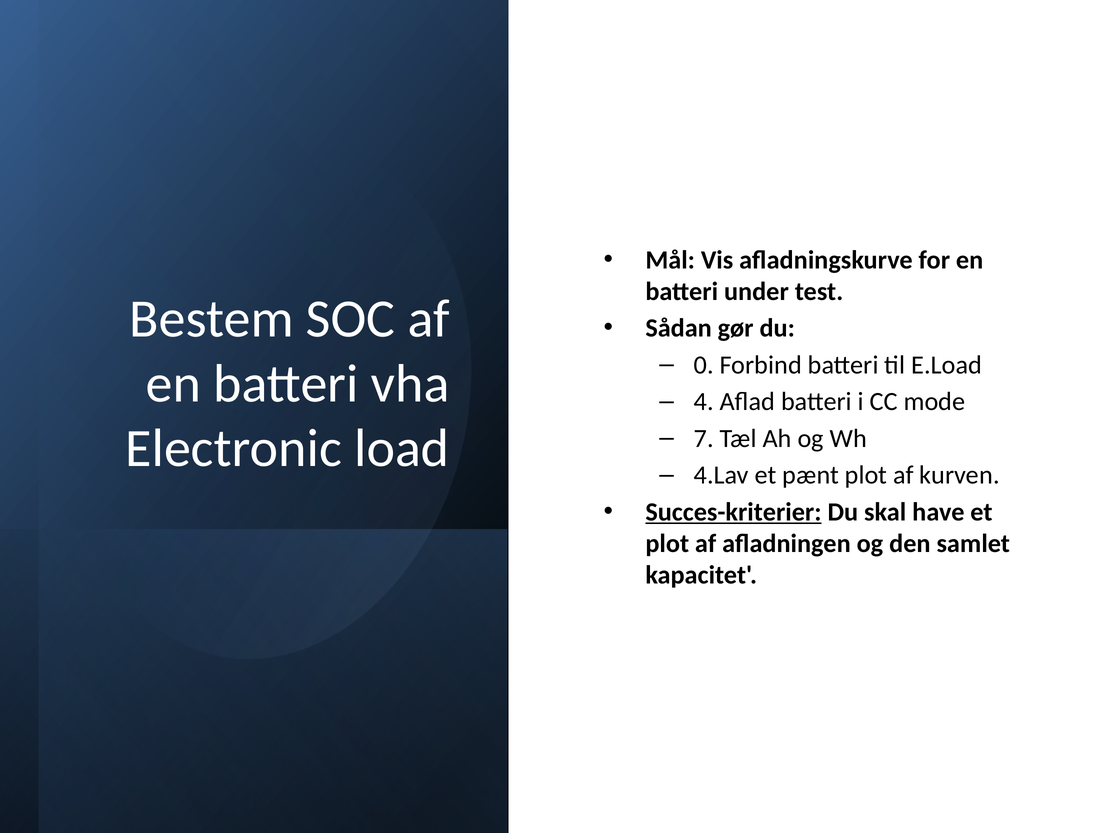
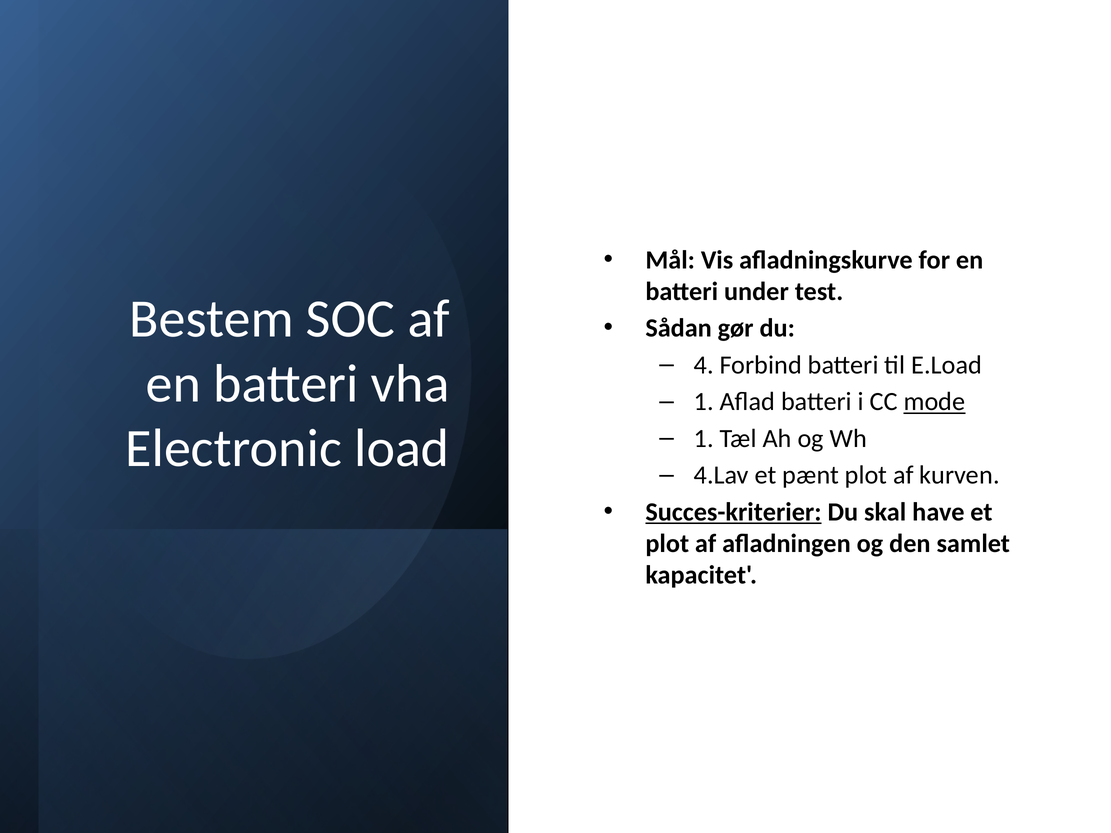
0: 0 -> 4
4 at (704, 402): 4 -> 1
mode underline: none -> present
7 at (704, 439): 7 -> 1
